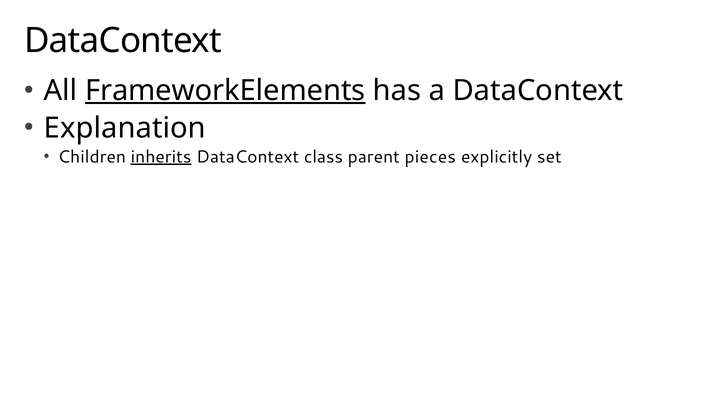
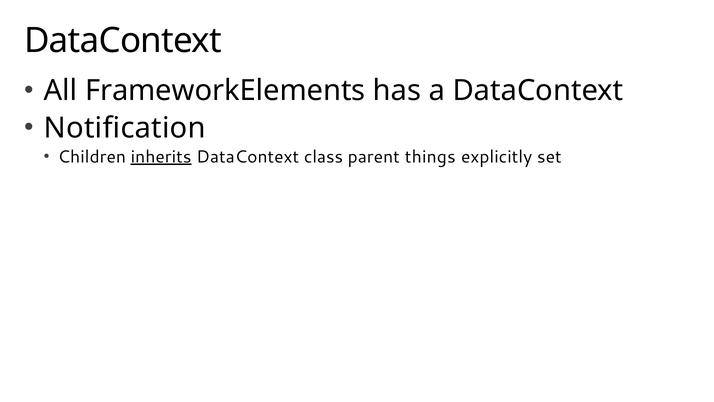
FrameworkElements underline: present -> none
Explanation: Explanation -> Notification
pieces: pieces -> things
